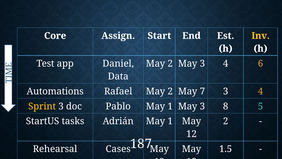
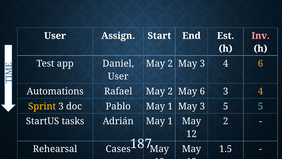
Core at (55, 36): Core -> User
Inv colour: yellow -> pink
Data at (118, 76): Data -> User
May 7: 7 -> 6
3 8: 8 -> 5
